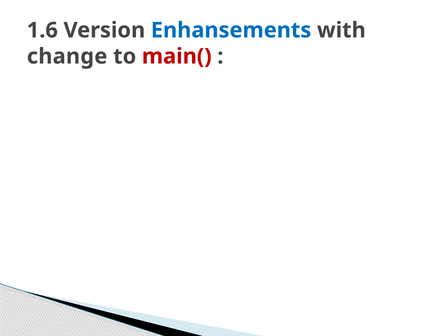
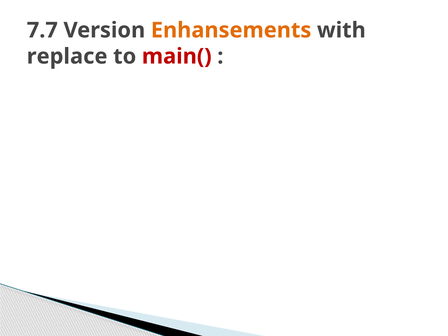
1.6: 1.6 -> 7.7
Enhansements colour: blue -> orange
change: change -> replace
